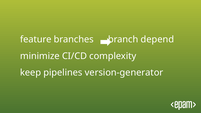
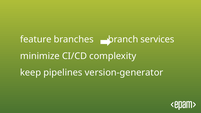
depend: depend -> services
